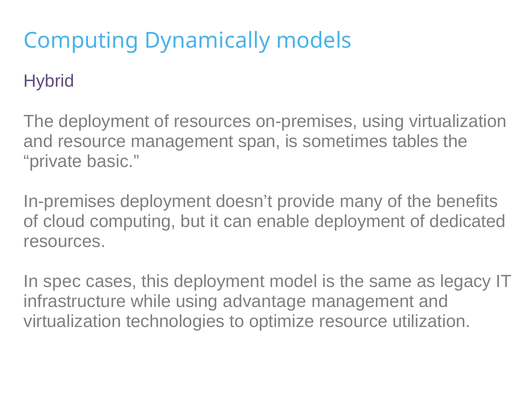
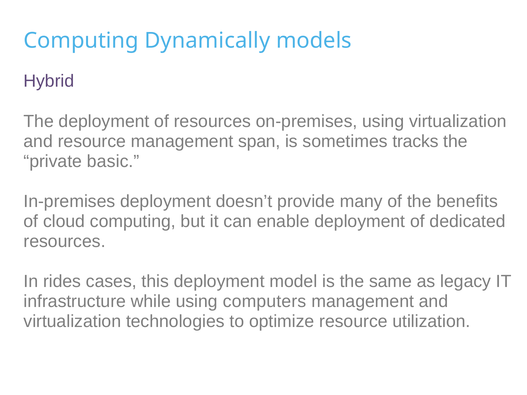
tables: tables -> tracks
spec: spec -> rides
advantage: advantage -> computers
